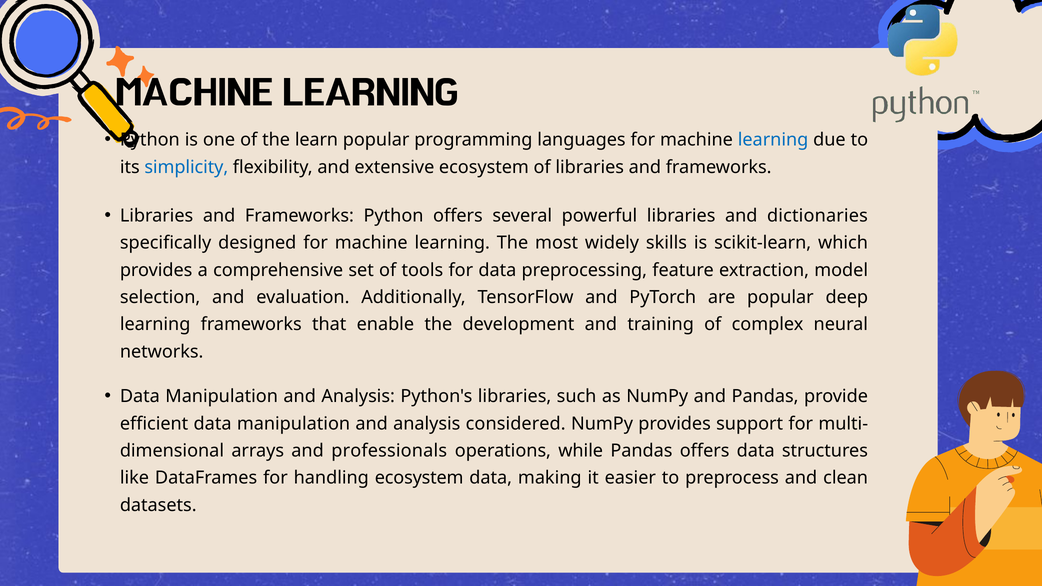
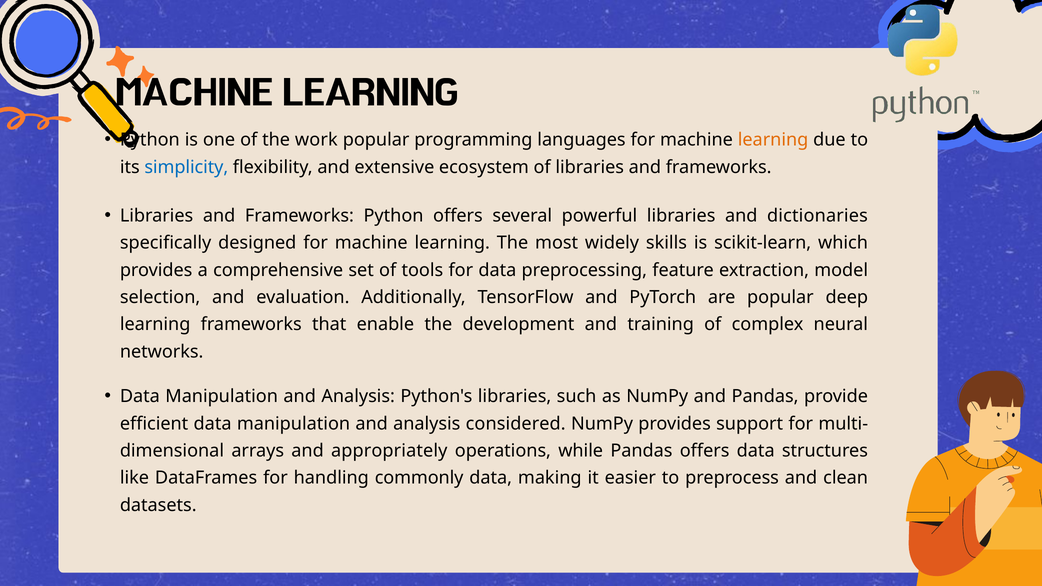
learn: learn -> work
learning at (773, 140) colour: blue -> orange
professionals: professionals -> appropriately
handling ecosystem: ecosystem -> commonly
